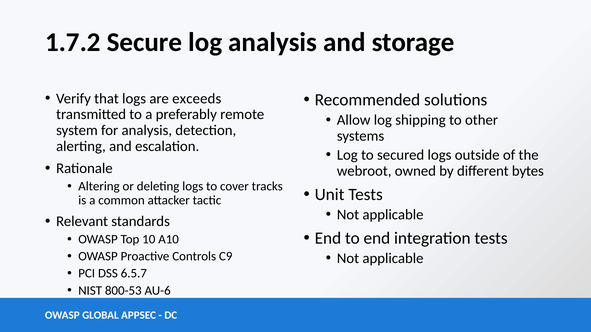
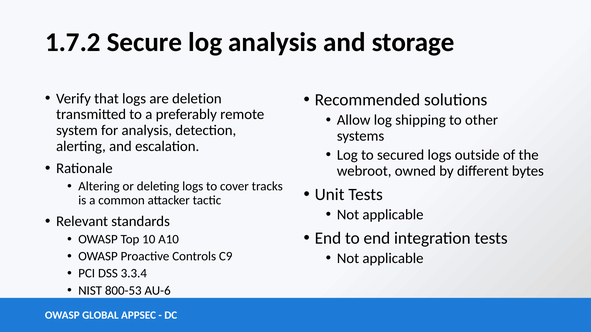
exceeds: exceeds -> deletion
6.5.7: 6.5.7 -> 3.3.4
